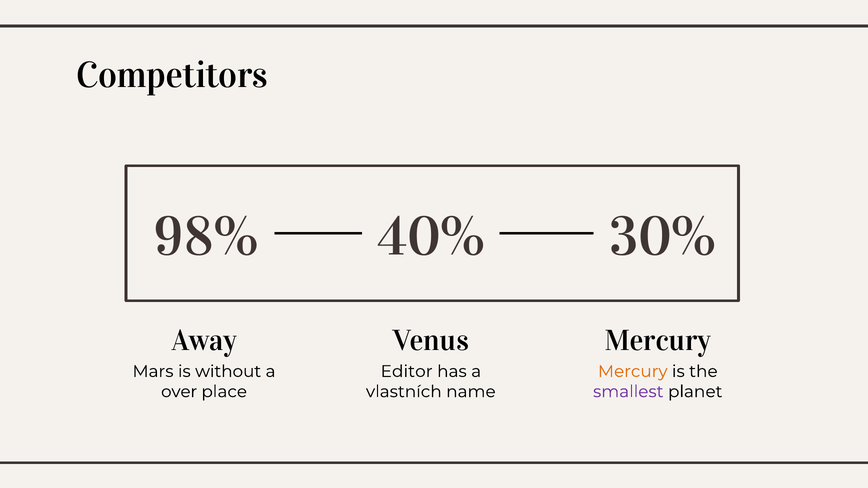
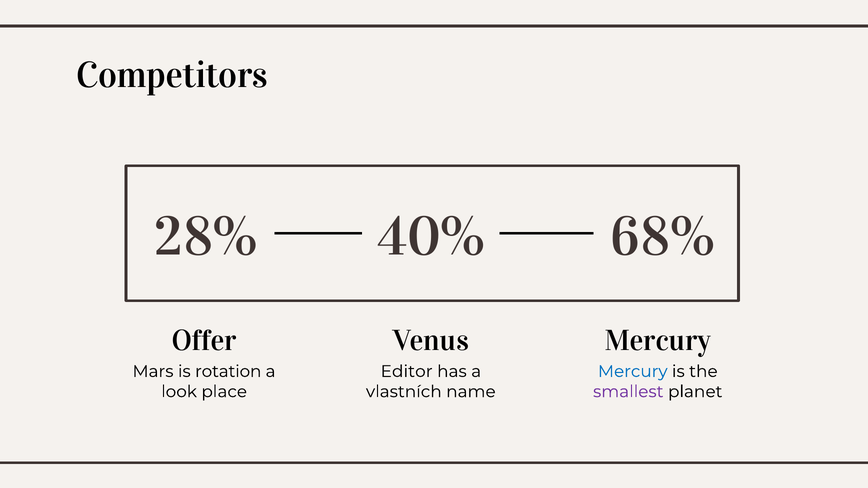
98%: 98% -> 28%
30%: 30% -> 68%
Away: Away -> Offer
without: without -> rotation
Mercury at (633, 372) colour: orange -> blue
over: over -> look
